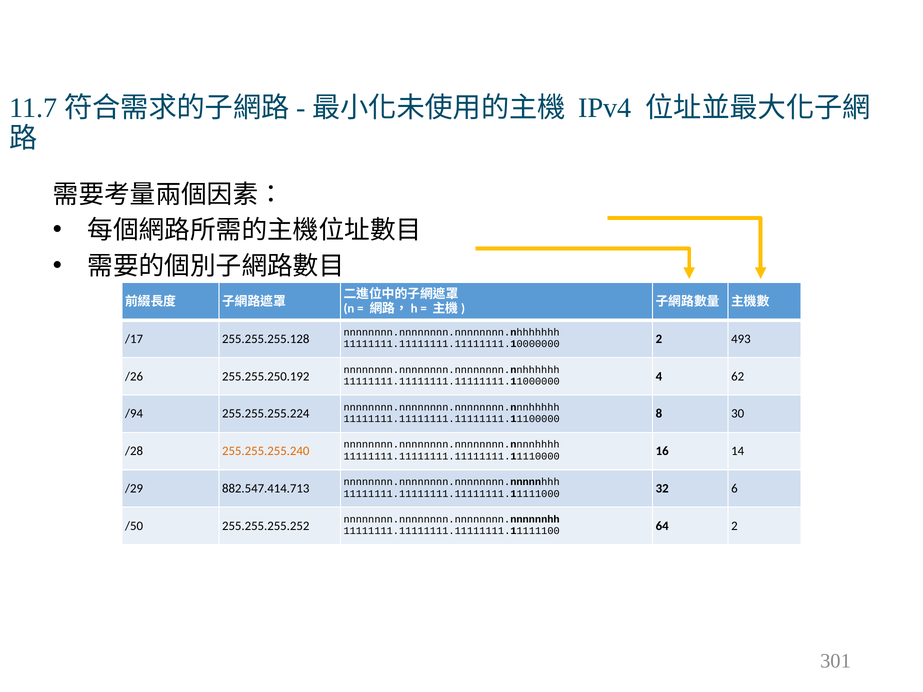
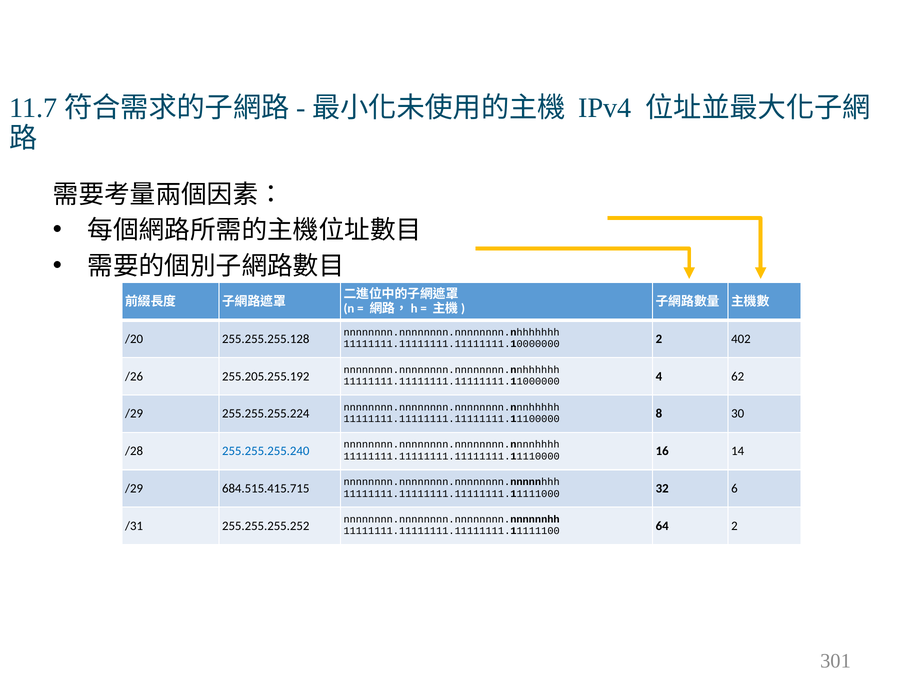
/17: /17 -> /20
493: 493 -> 402
255.255.250.192: 255.255.250.192 -> 255.205.255.192
/94 at (134, 414): /94 -> /29
255.255.255.240 colour: orange -> blue
882.547.414.713: 882.547.414.713 -> 684.515.415.715
/50: /50 -> /31
